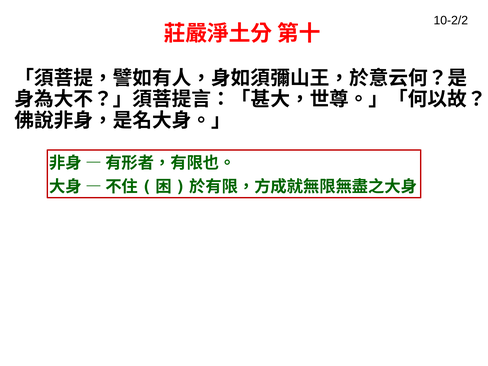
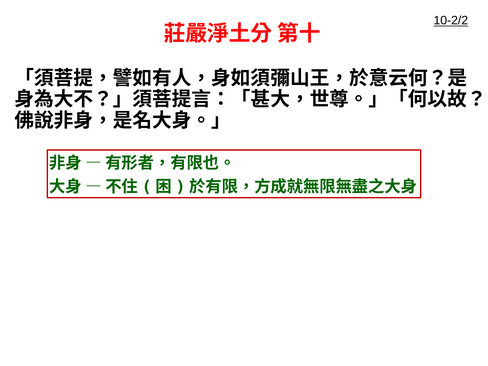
10-2/2 underline: none -> present
